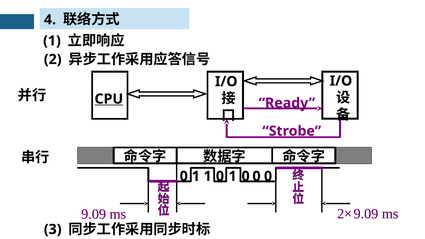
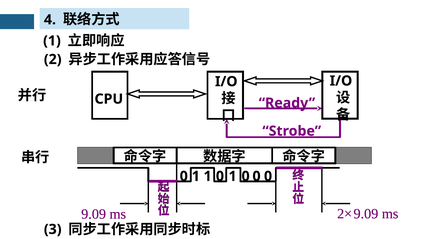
CPU underline: present -> none
